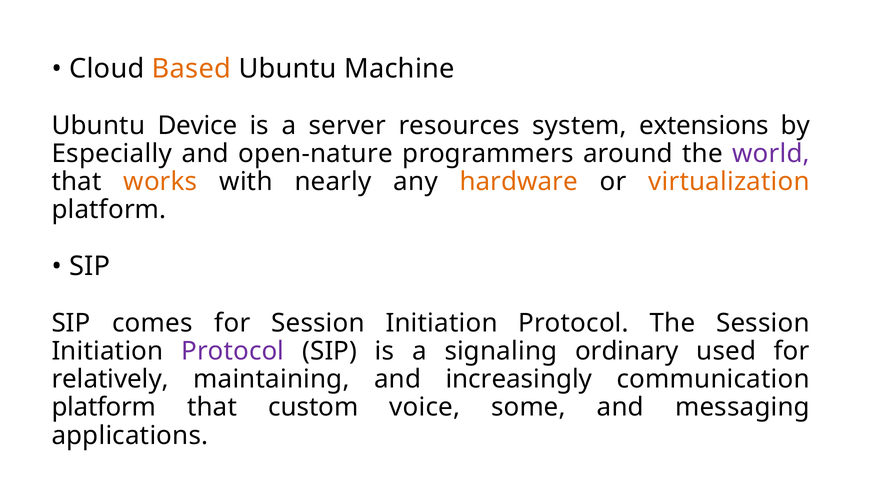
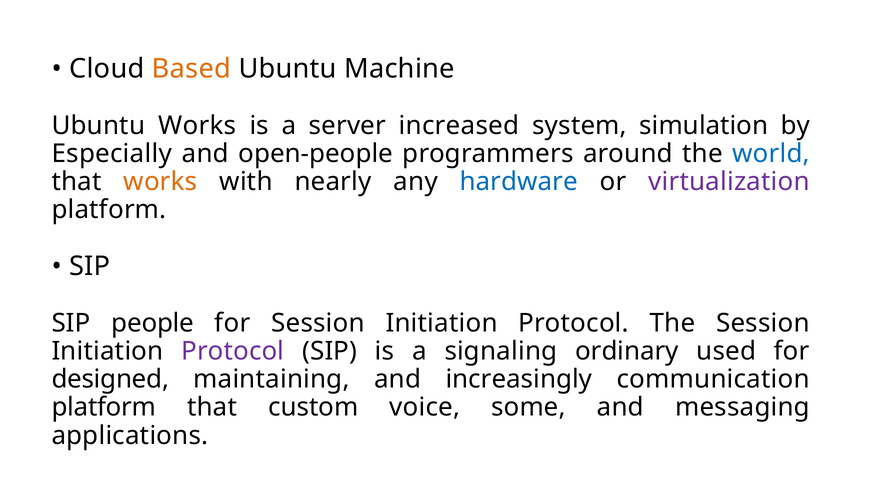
Ubuntu Device: Device -> Works
resources: resources -> increased
extensions: extensions -> simulation
open-nature: open-nature -> open-people
world colour: purple -> blue
hardware colour: orange -> blue
virtualization colour: orange -> purple
comes: comes -> people
relatively: relatively -> designed
